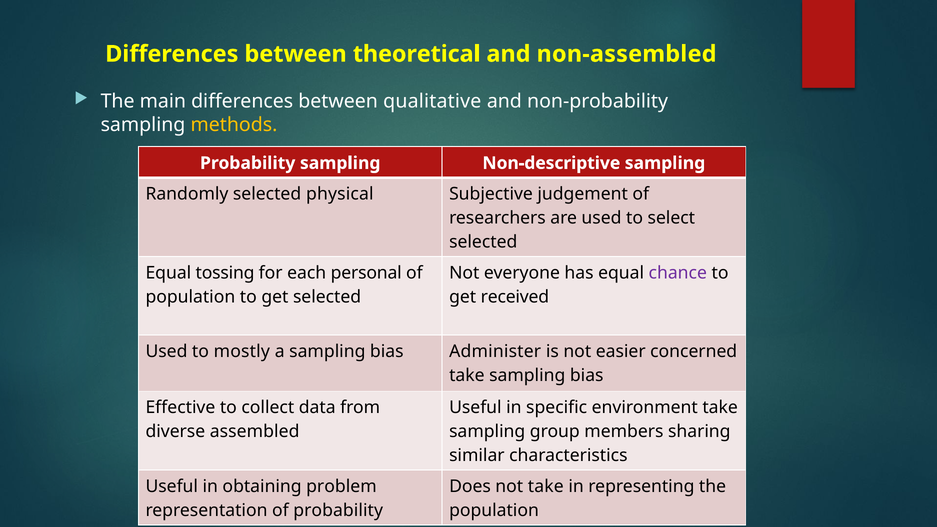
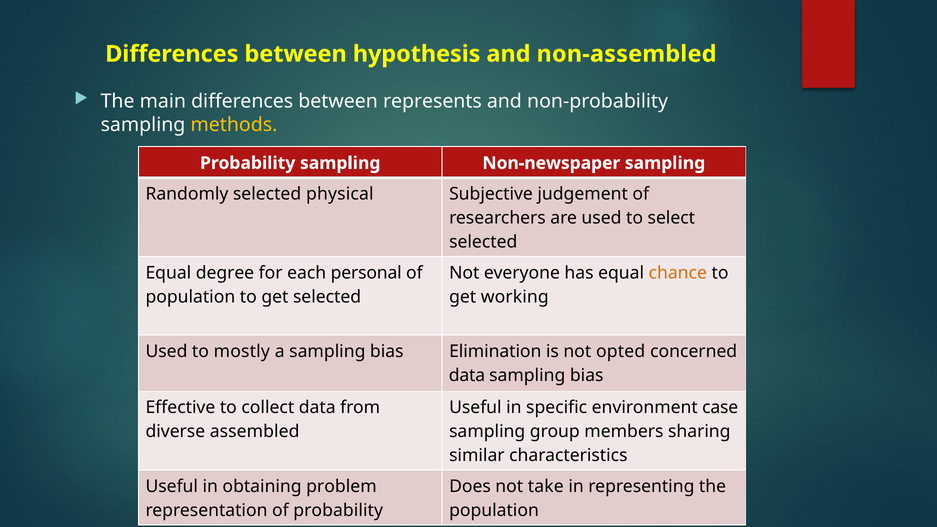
theoretical: theoretical -> hypothesis
qualitative: qualitative -> represents
Non-descriptive: Non-descriptive -> Non-newspaper
tossing: tossing -> degree
chance colour: purple -> orange
received: received -> working
Administer: Administer -> Elimination
easier: easier -> opted
take at (467, 376): take -> data
environment take: take -> case
